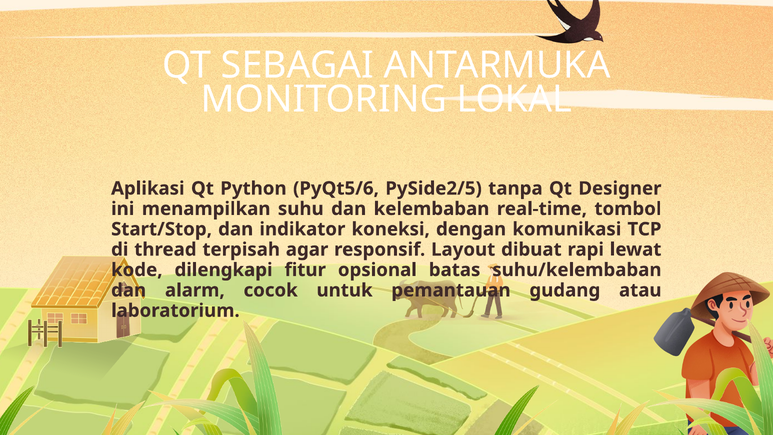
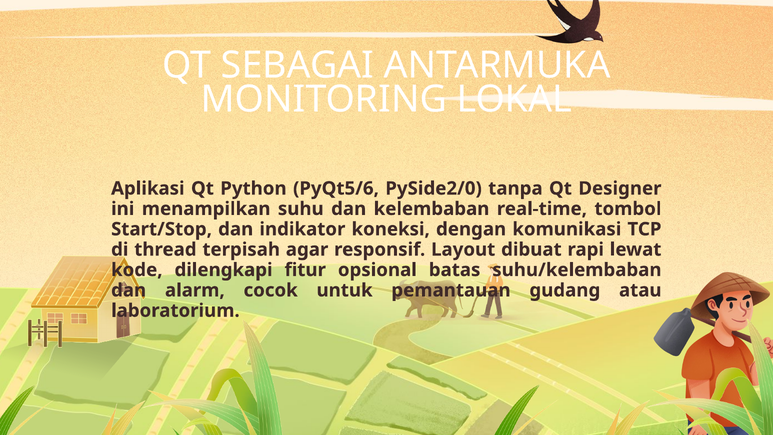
PySide2/5: PySide2/5 -> PySide2/0
